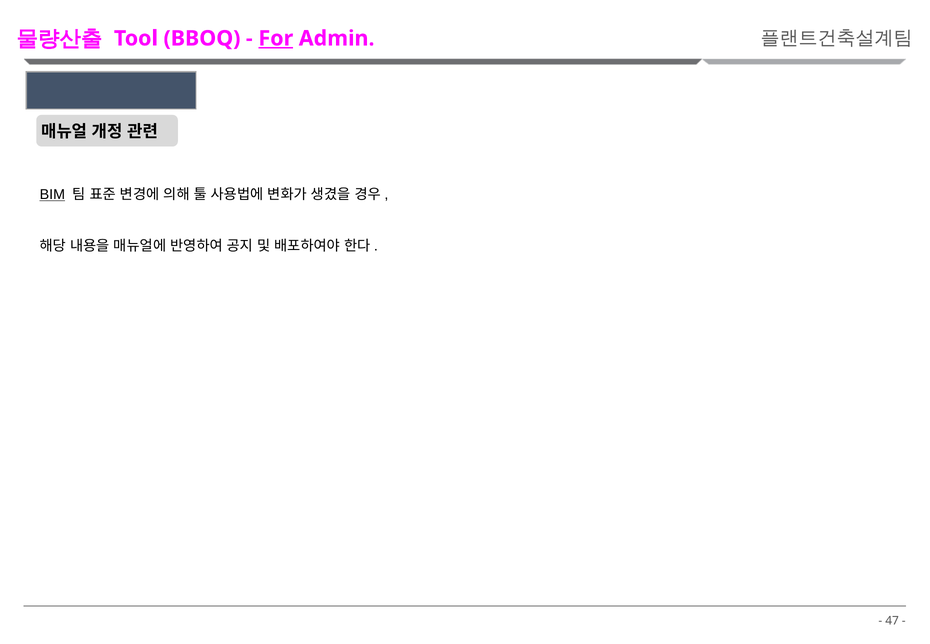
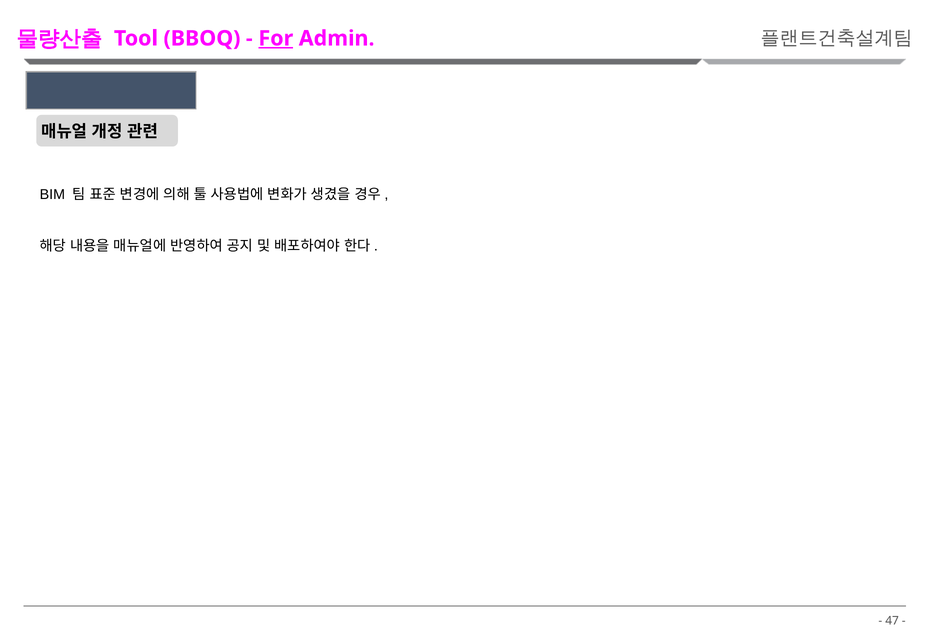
BIM underline: present -> none
